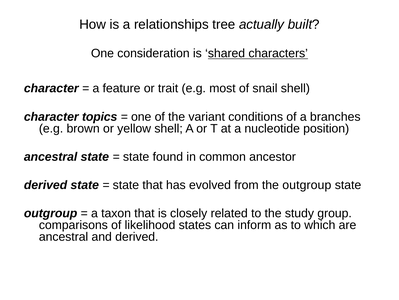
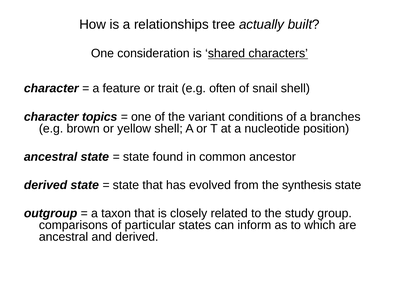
most: most -> often
the outgroup: outgroup -> synthesis
likelihood: likelihood -> particular
